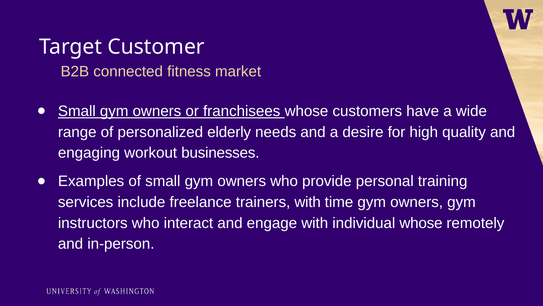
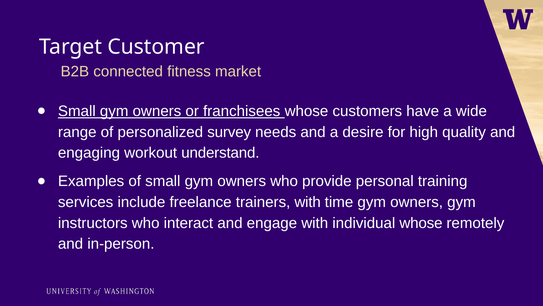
elderly: elderly -> survey
businesses: businesses -> understand
